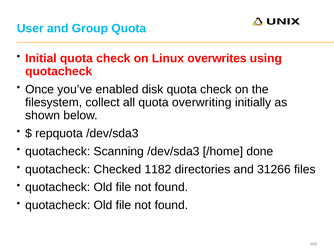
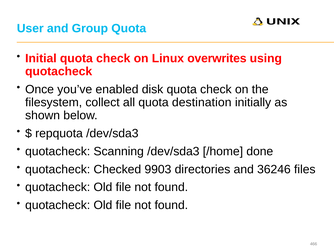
overwriting: overwriting -> destination
1182: 1182 -> 9903
31266: 31266 -> 36246
